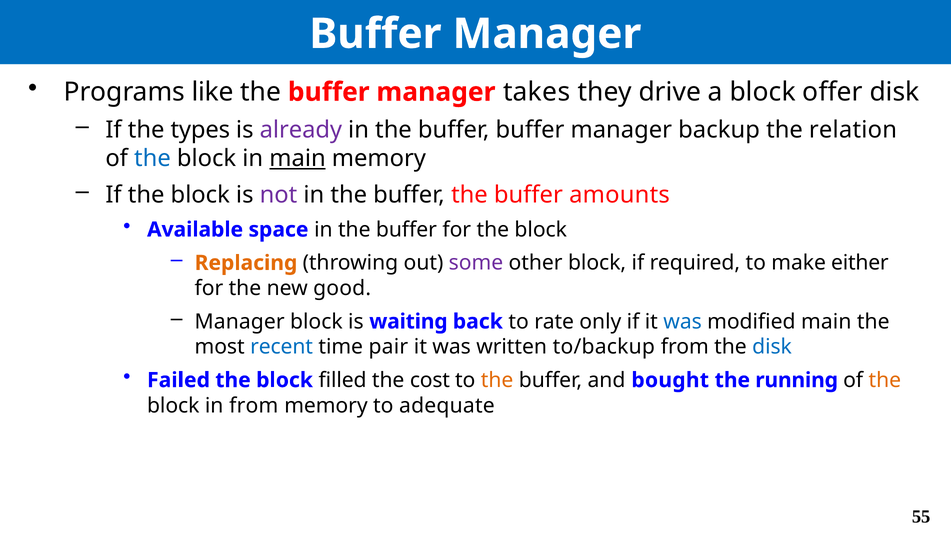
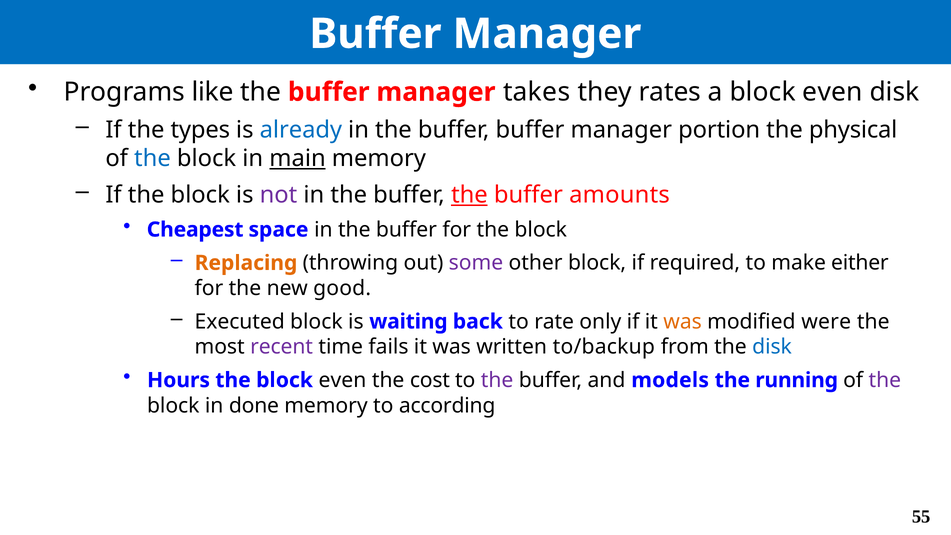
drive: drive -> rates
a block offer: offer -> even
already colour: purple -> blue
backup: backup -> portion
relation: relation -> physical
the at (469, 195) underline: none -> present
Available: Available -> Cheapest
Manager at (240, 322): Manager -> Executed
was at (683, 322) colour: blue -> orange
modified main: main -> were
recent colour: blue -> purple
pair: pair -> fails
Failed: Failed -> Hours
the block filled: filled -> even
the at (497, 380) colour: orange -> purple
bought: bought -> models
the at (885, 380) colour: orange -> purple
in from: from -> done
adequate: adequate -> according
